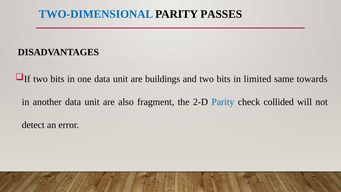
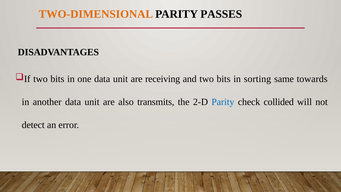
TWO-DIMENSIONAL colour: blue -> orange
buildings: buildings -> receiving
limited: limited -> sorting
fragment: fragment -> transmits
